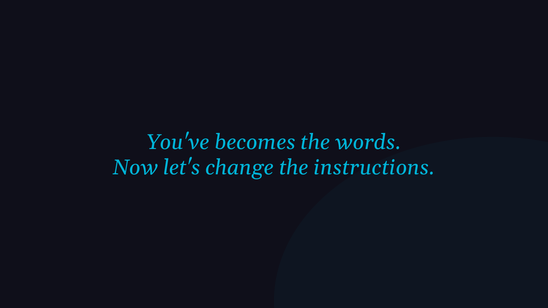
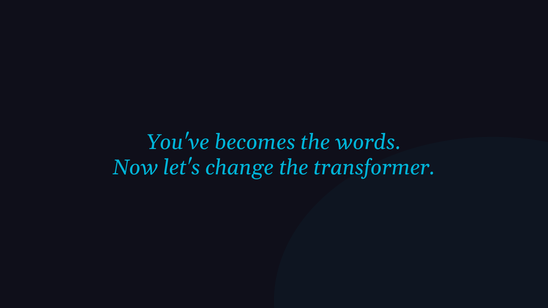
instructions: instructions -> transformer
